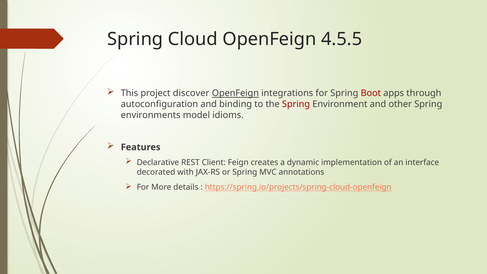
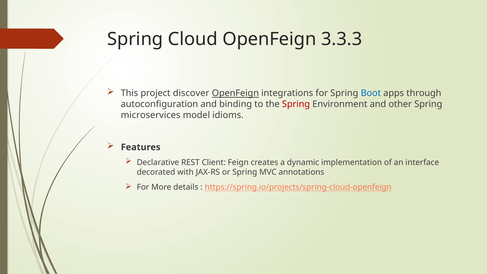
4.5.5: 4.5.5 -> 3.3.3
Boot colour: red -> blue
environments: environments -> microservices
